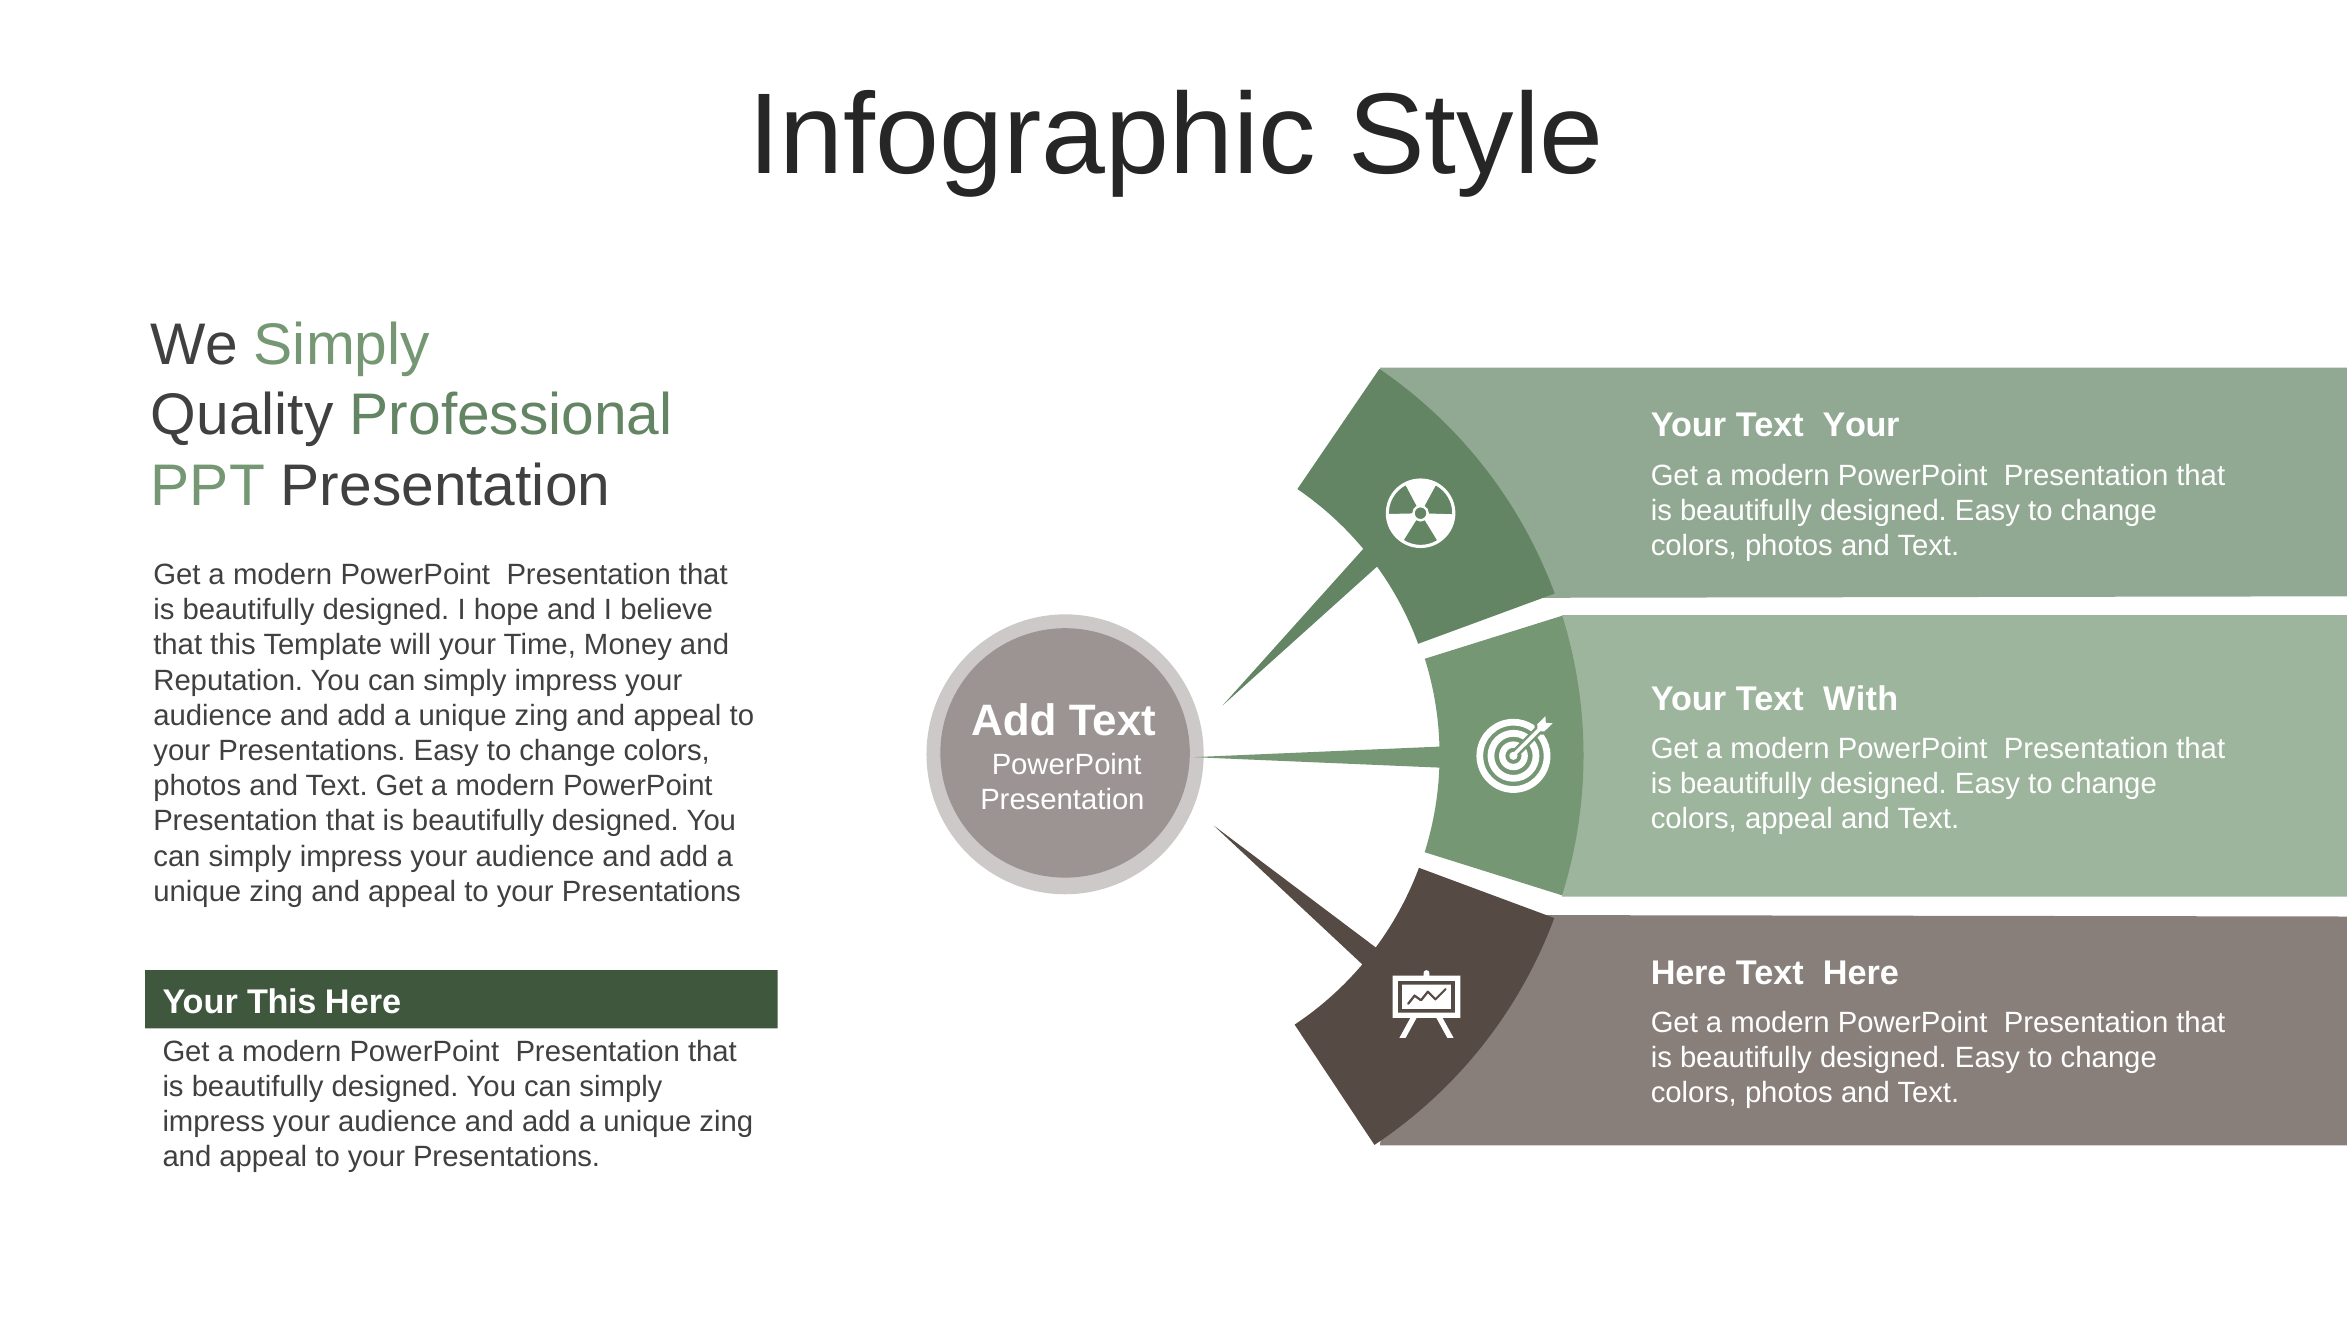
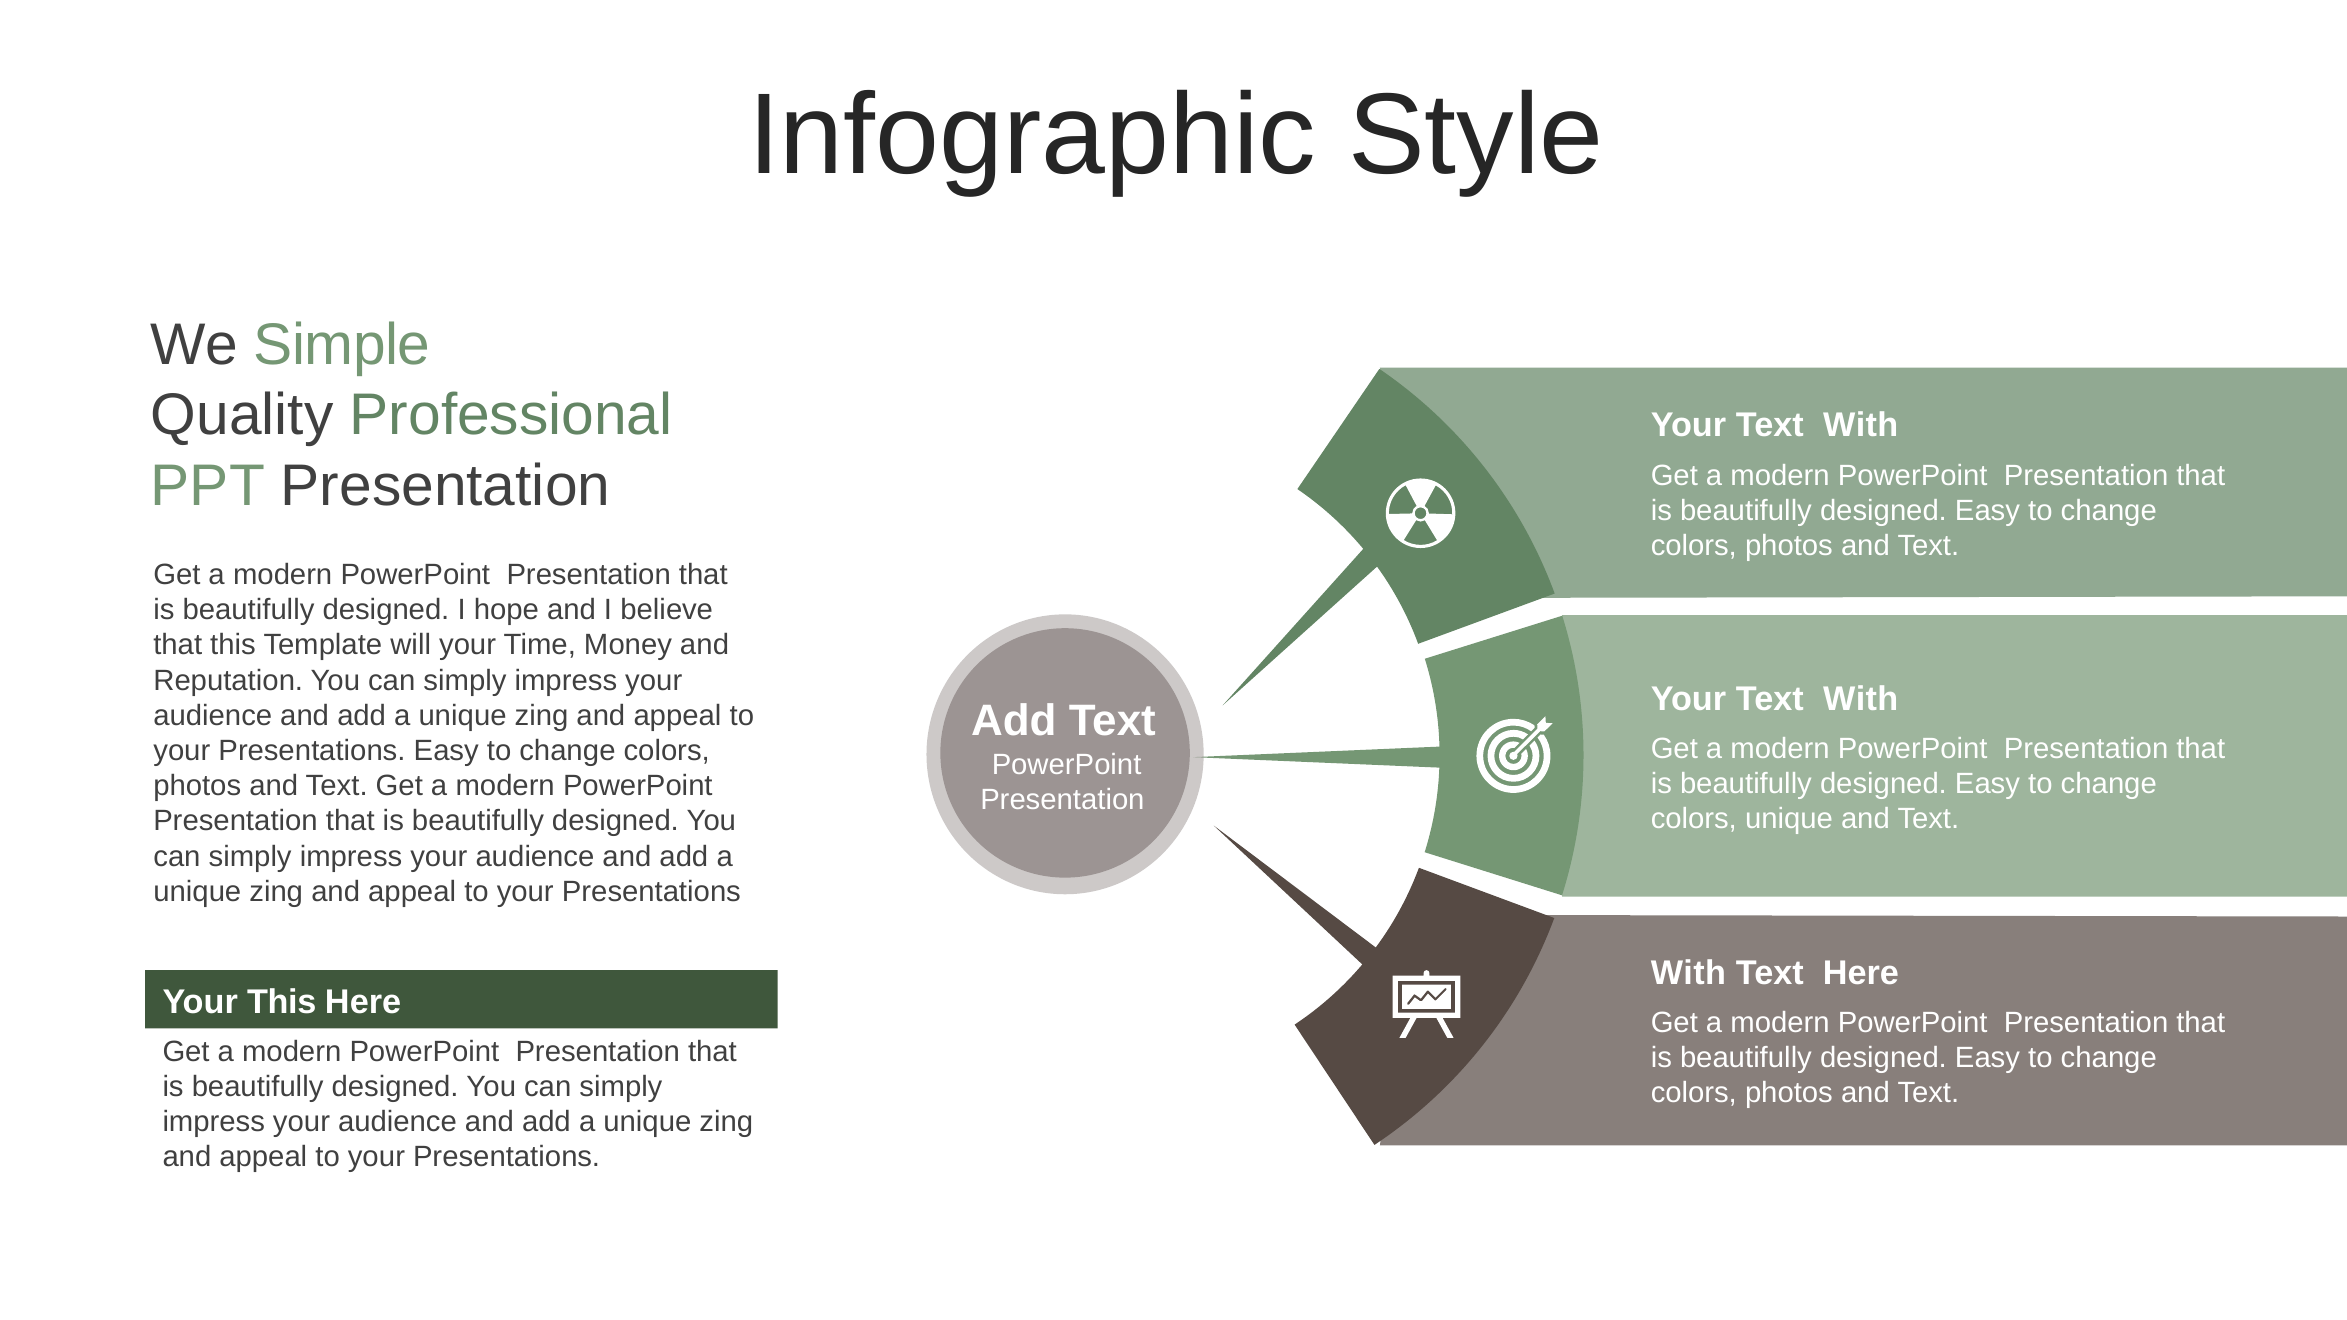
We Simply: Simply -> Simple
Your at (1861, 426): Your -> With
colors appeal: appeal -> unique
Here at (1689, 973): Here -> With
